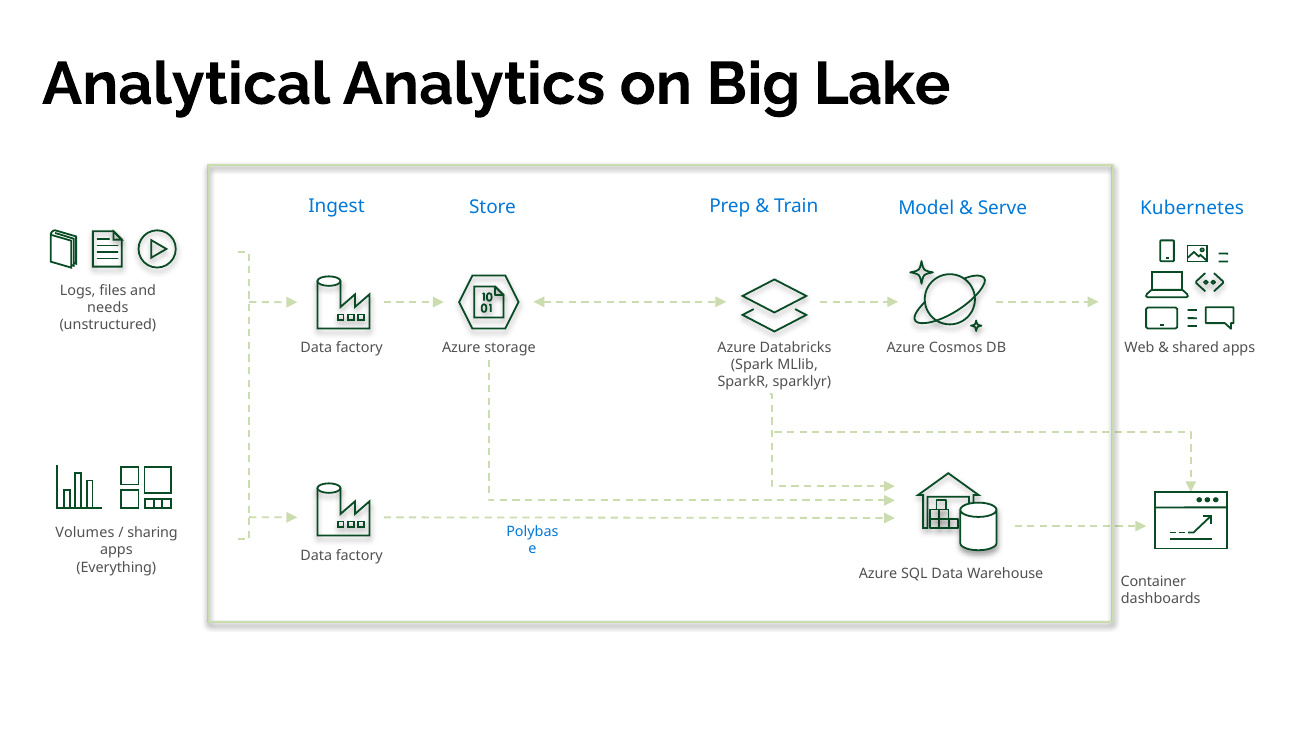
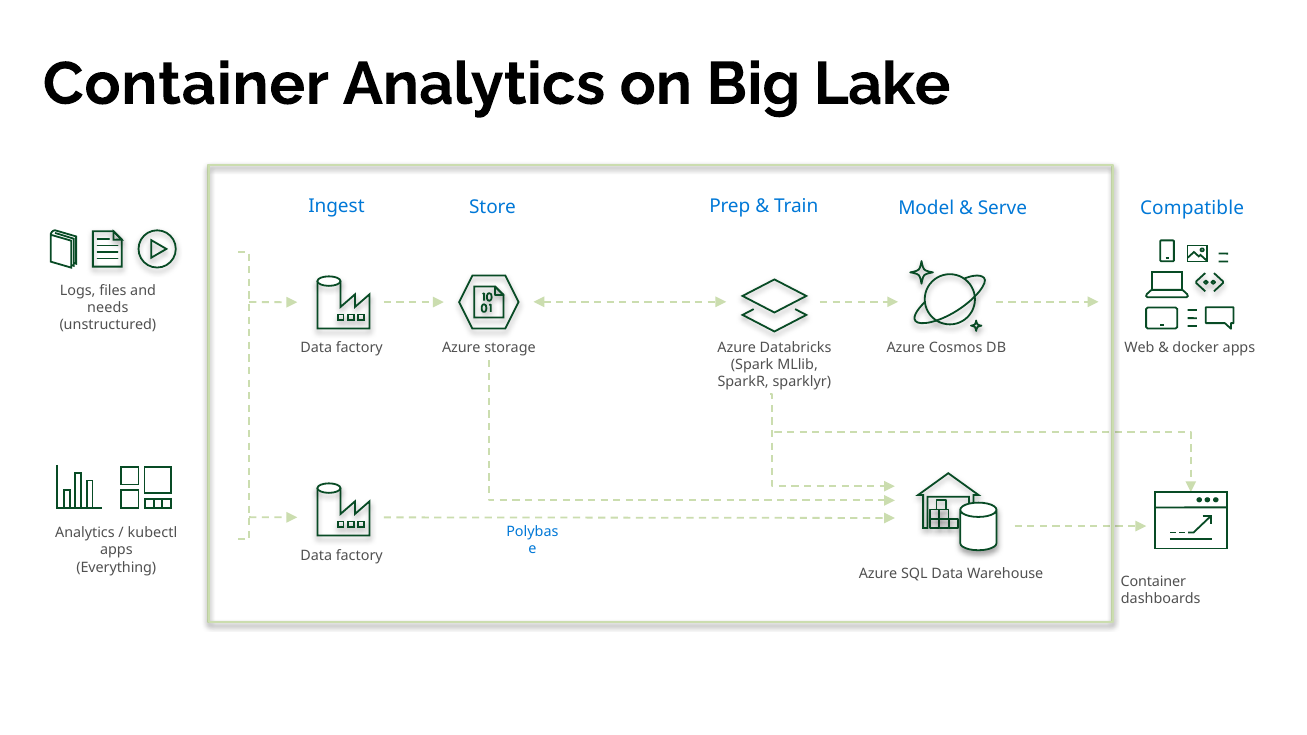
Analytical at (186, 84): Analytical -> Container
Kubernetes: Kubernetes -> Compatible
shared: shared -> docker
Volumes at (85, 533): Volumes -> Analytics
sharing: sharing -> kubectl
